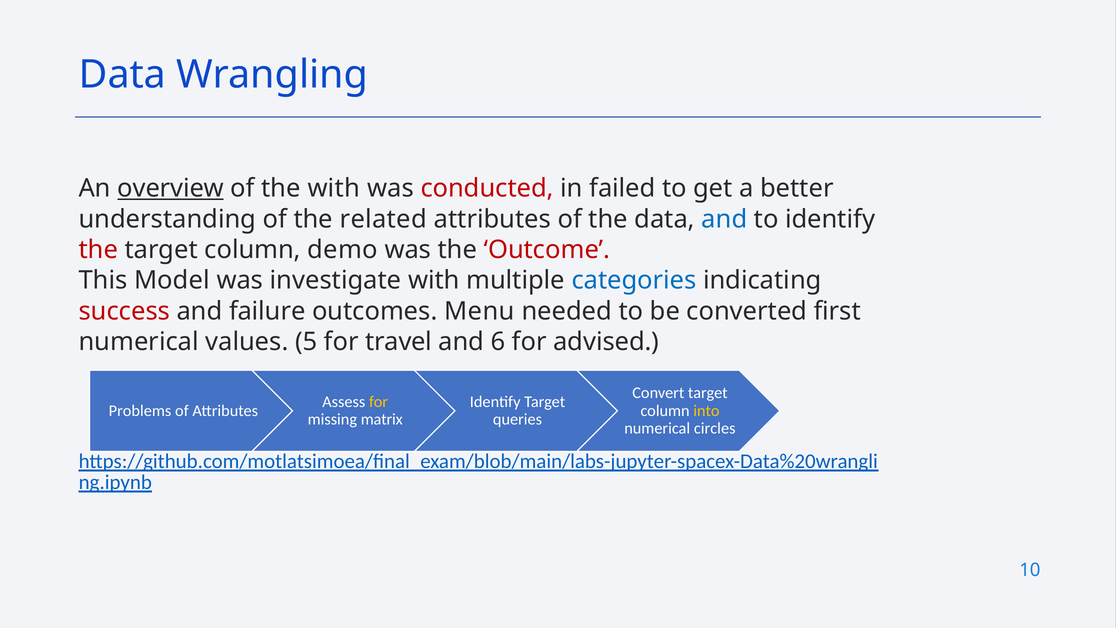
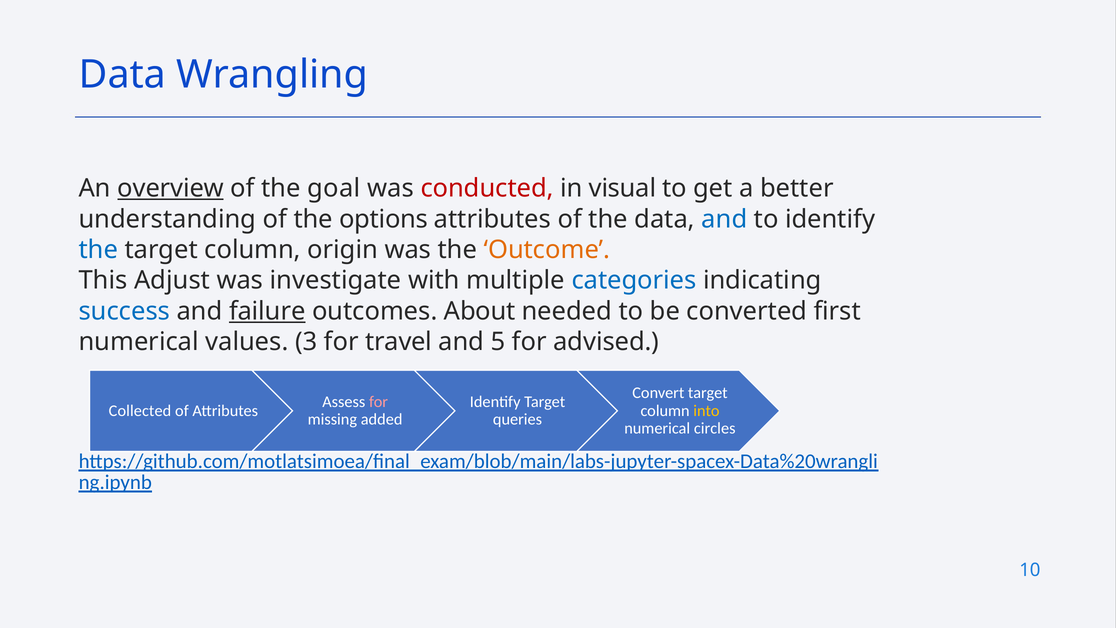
the with: with -> goal
failed: failed -> visual
related: related -> options
the at (98, 250) colour: red -> blue
demo: demo -> origin
Outcome colour: red -> orange
Model: Model -> Adjust
success colour: red -> blue
failure underline: none -> present
Menu: Menu -> About
5: 5 -> 3
6: 6 -> 5
for at (379, 402) colour: yellow -> pink
Problems: Problems -> Collected
matrix: matrix -> added
